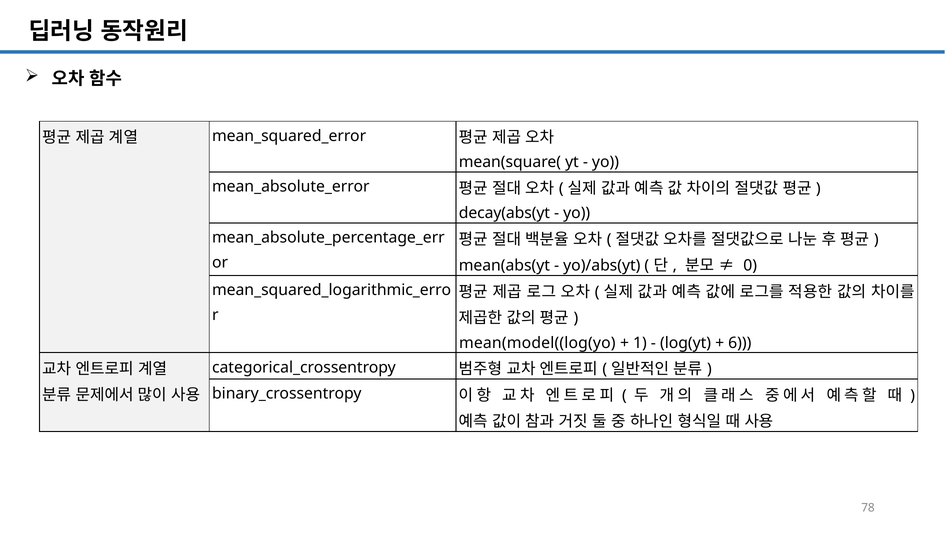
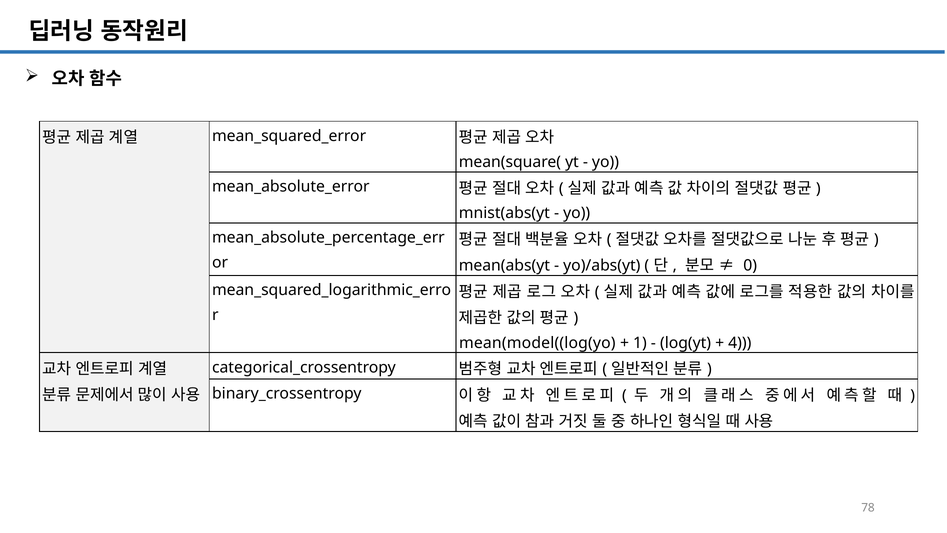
decay(abs(yt: decay(abs(yt -> mnist(abs(yt
6: 6 -> 4
